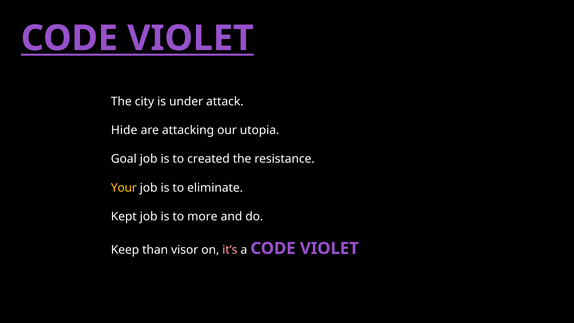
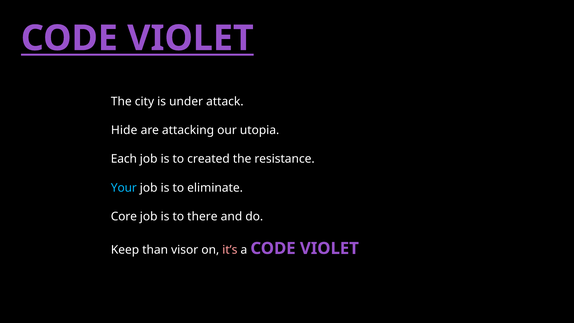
Goal: Goal -> Each
Your colour: yellow -> light blue
Kept: Kept -> Core
more: more -> there
